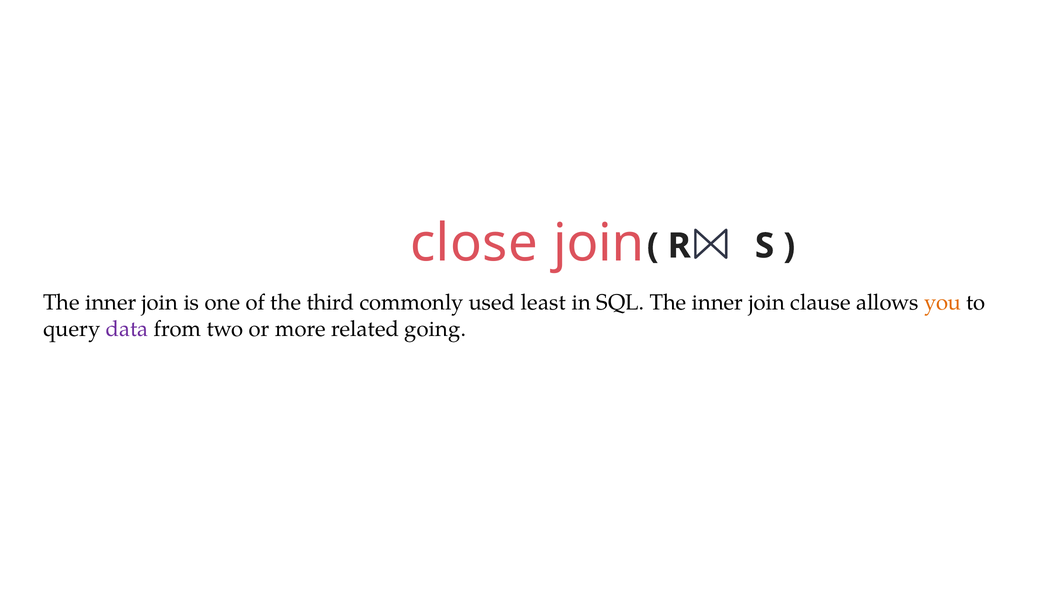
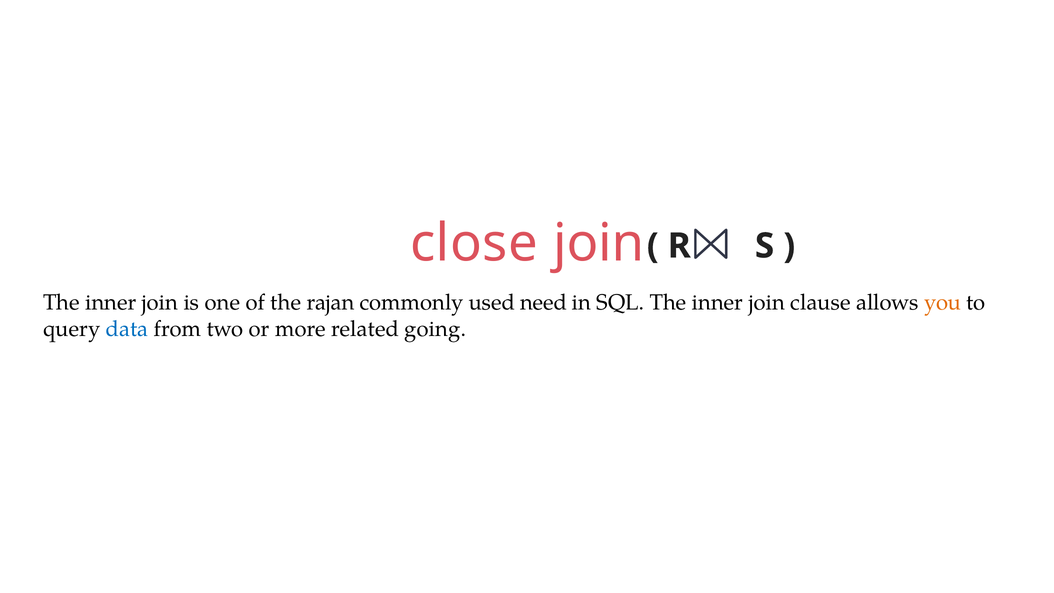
third: third -> rajan
least: least -> need
data colour: purple -> blue
